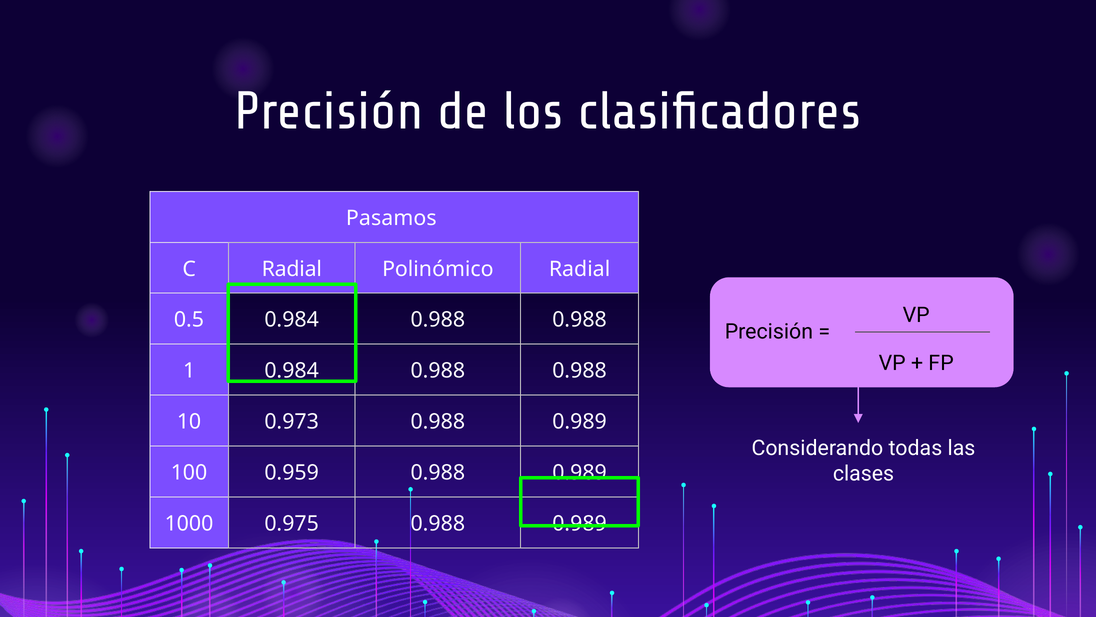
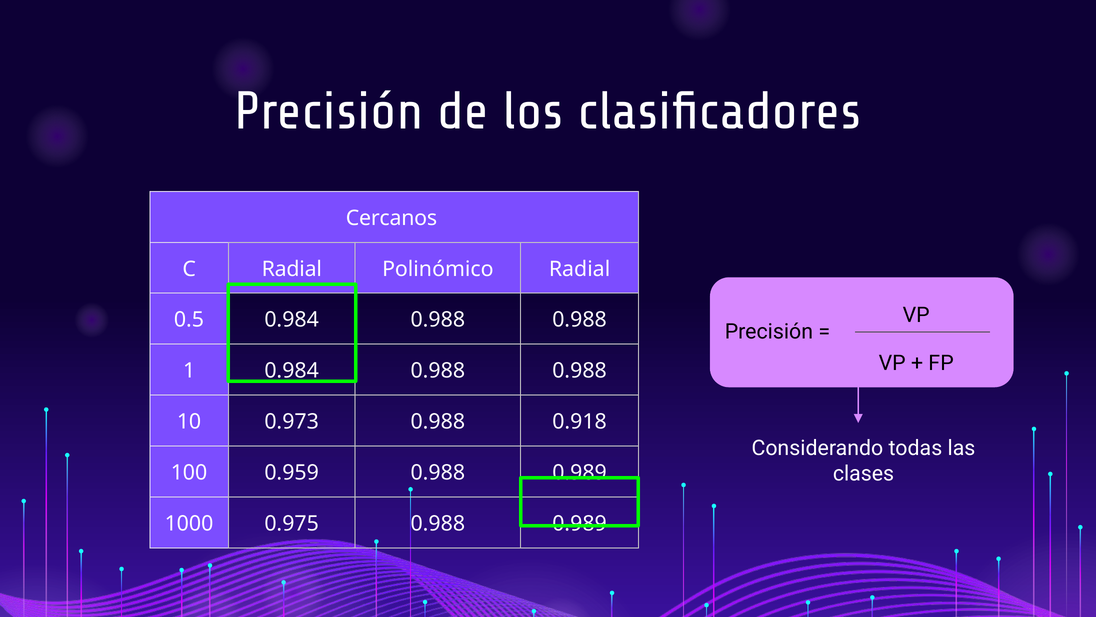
Pasamos: Pasamos -> Cercanos
0.973 0.988 0.989: 0.989 -> 0.918
